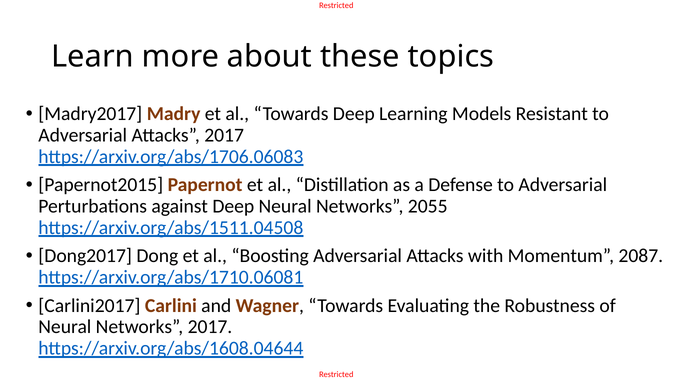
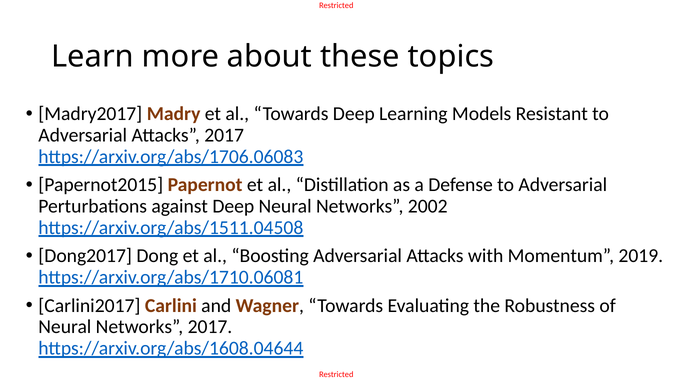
2055: 2055 -> 2002
2087: 2087 -> 2019
